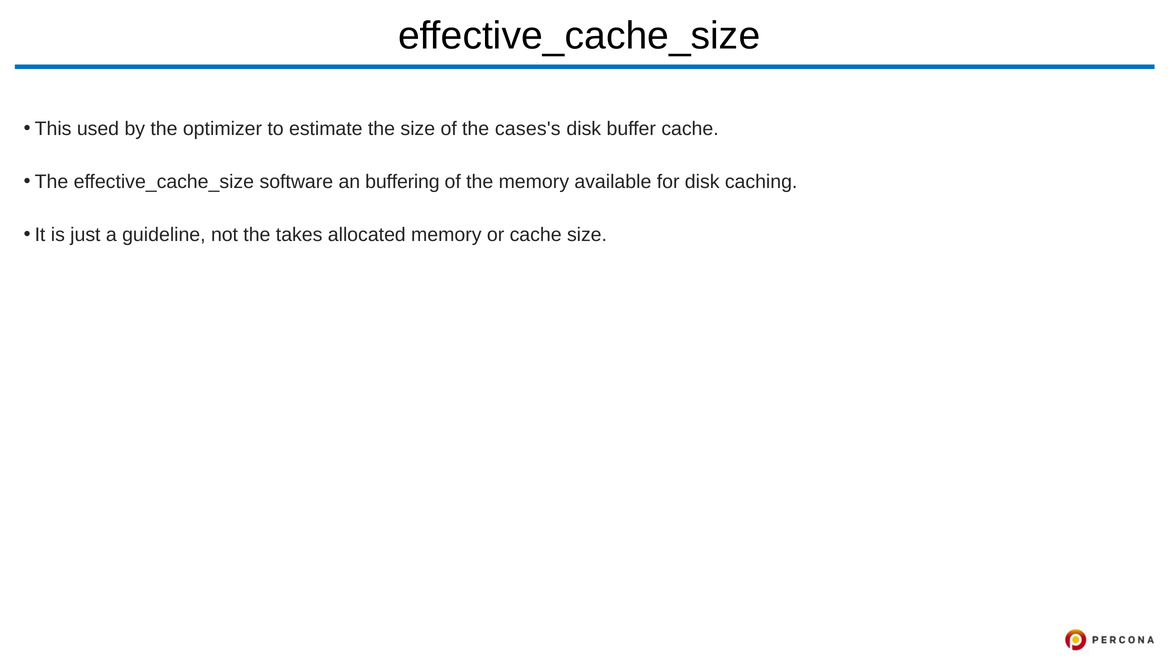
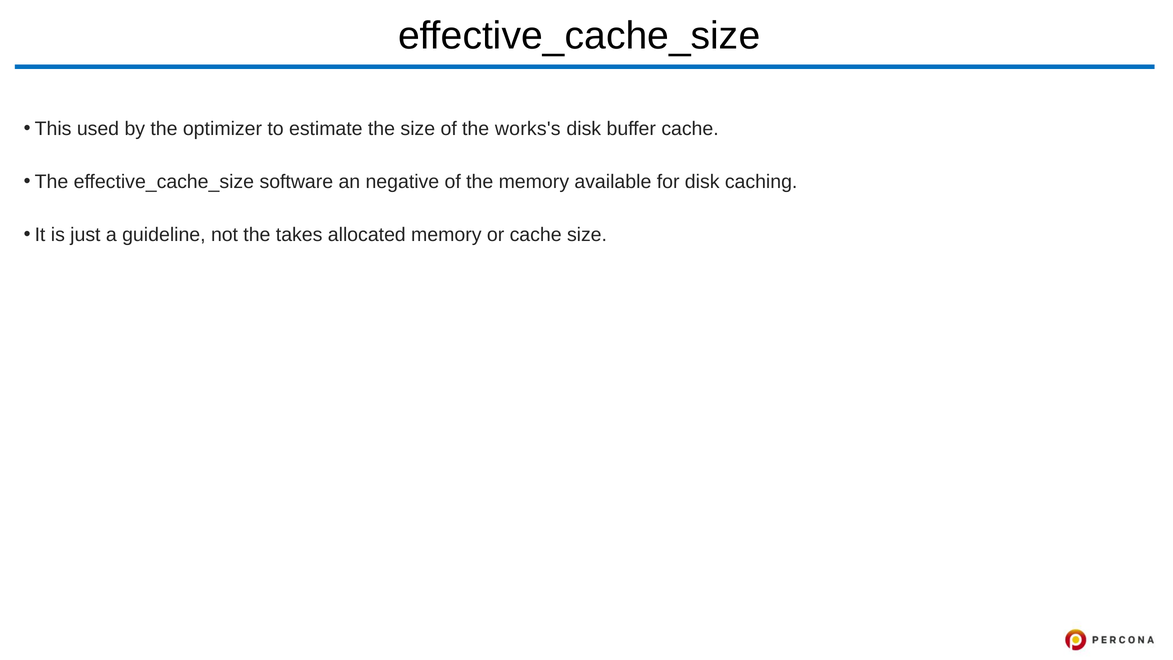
cases's: cases's -> works's
buffering: buffering -> negative
